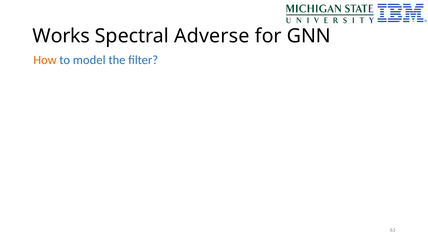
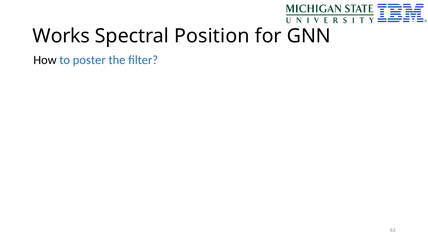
Adverse: Adverse -> Position
How colour: orange -> black
model: model -> poster
